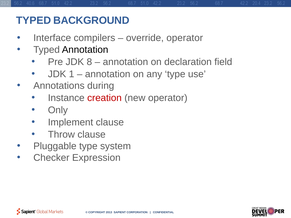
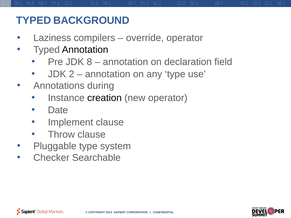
Interface: Interface -> Laziness
1: 1 -> 2
creation colour: red -> black
Only: Only -> Date
Expression: Expression -> Searchable
